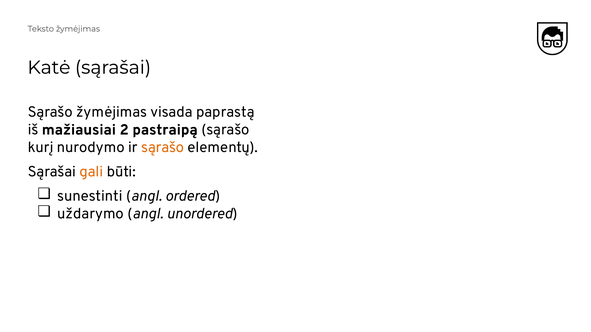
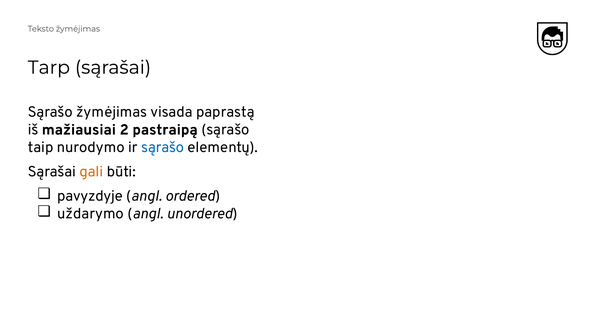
Katė: Katė -> Tarp
kurį: kurį -> taip
sąrašo at (163, 148) colour: orange -> blue
sunestinti: sunestinti -> pavyzdyje
